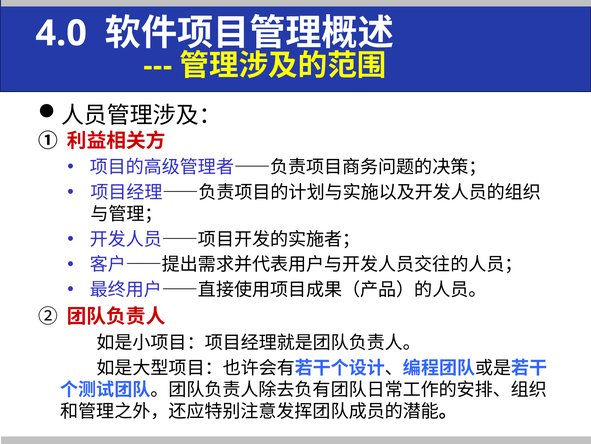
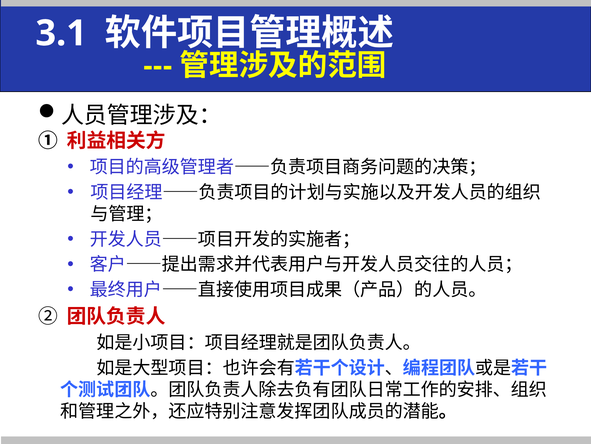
4.0: 4.0 -> 3.1
